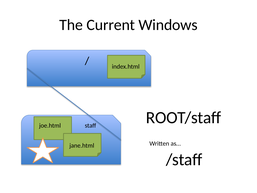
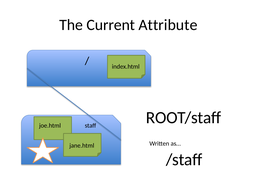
Windows: Windows -> Attribute
